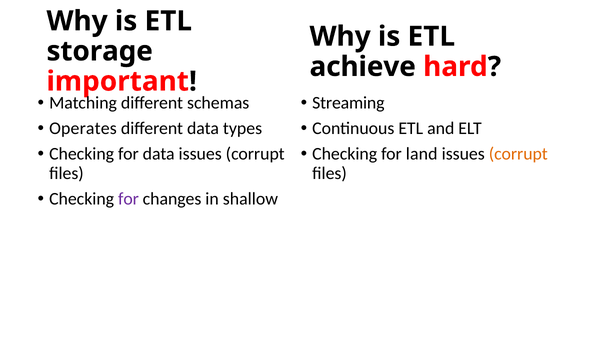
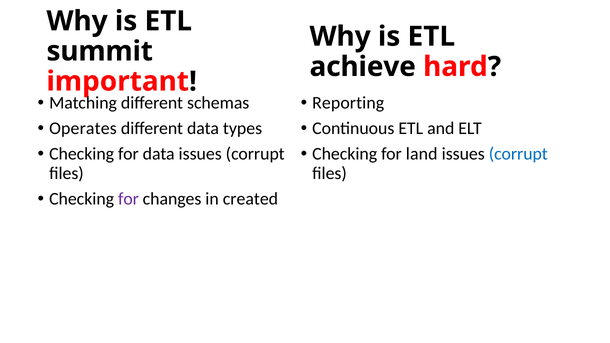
storage: storage -> summit
Streaming: Streaming -> Reporting
corrupt at (518, 154) colour: orange -> blue
shallow: shallow -> created
